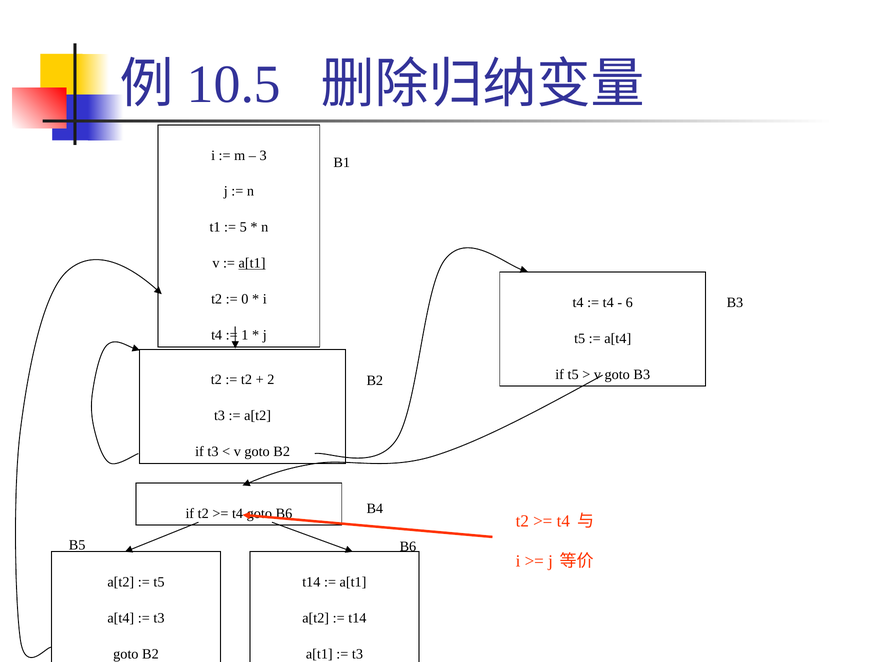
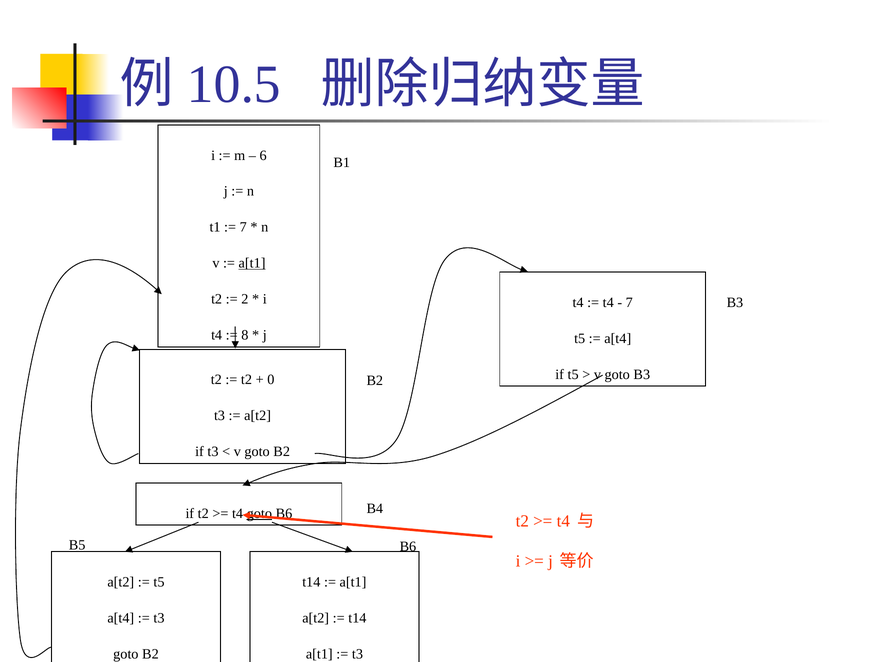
3: 3 -> 6
5 at (243, 227): 5 -> 7
0: 0 -> 2
6 at (629, 302): 6 -> 7
1: 1 -> 8
2: 2 -> 0
goto at (259, 513) underline: none -> present
